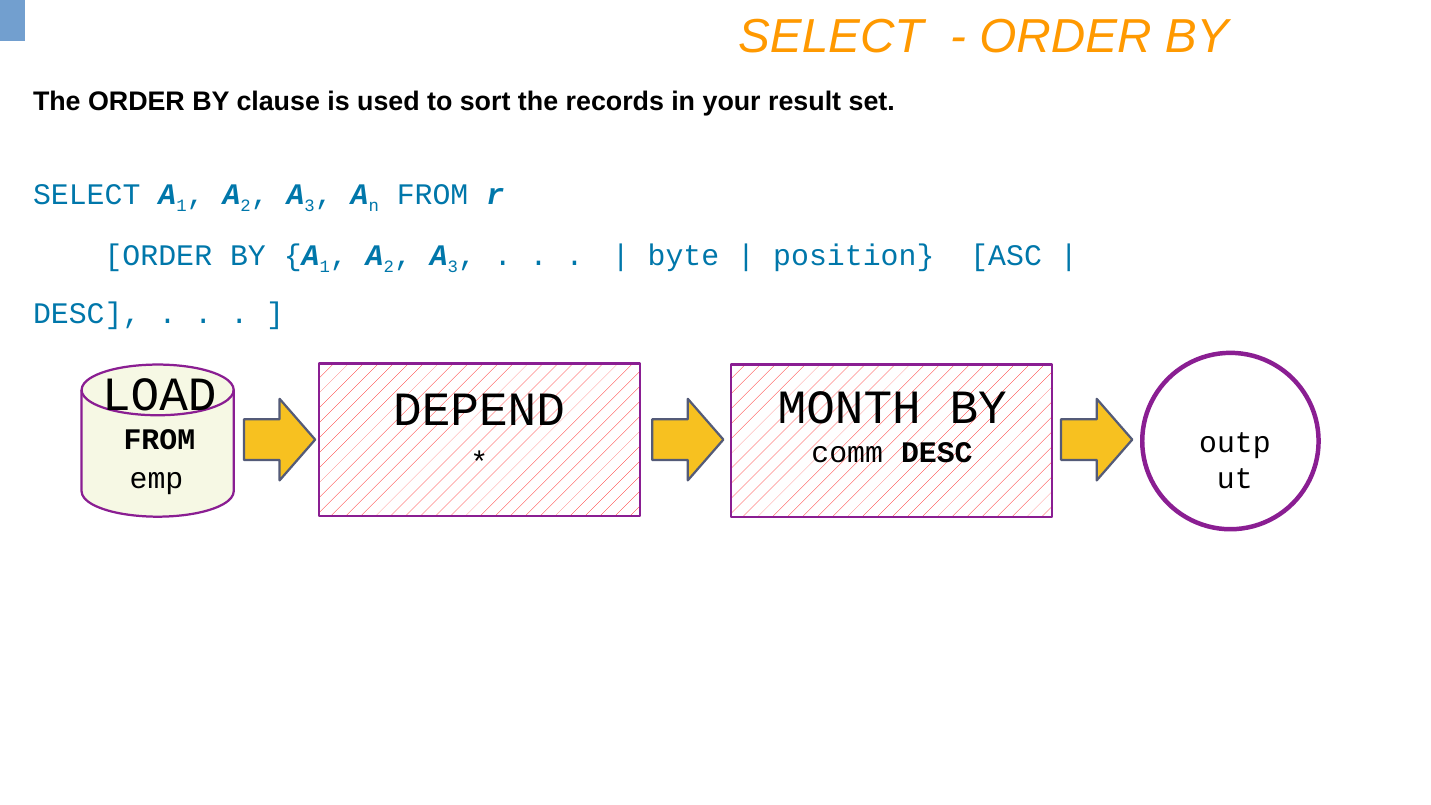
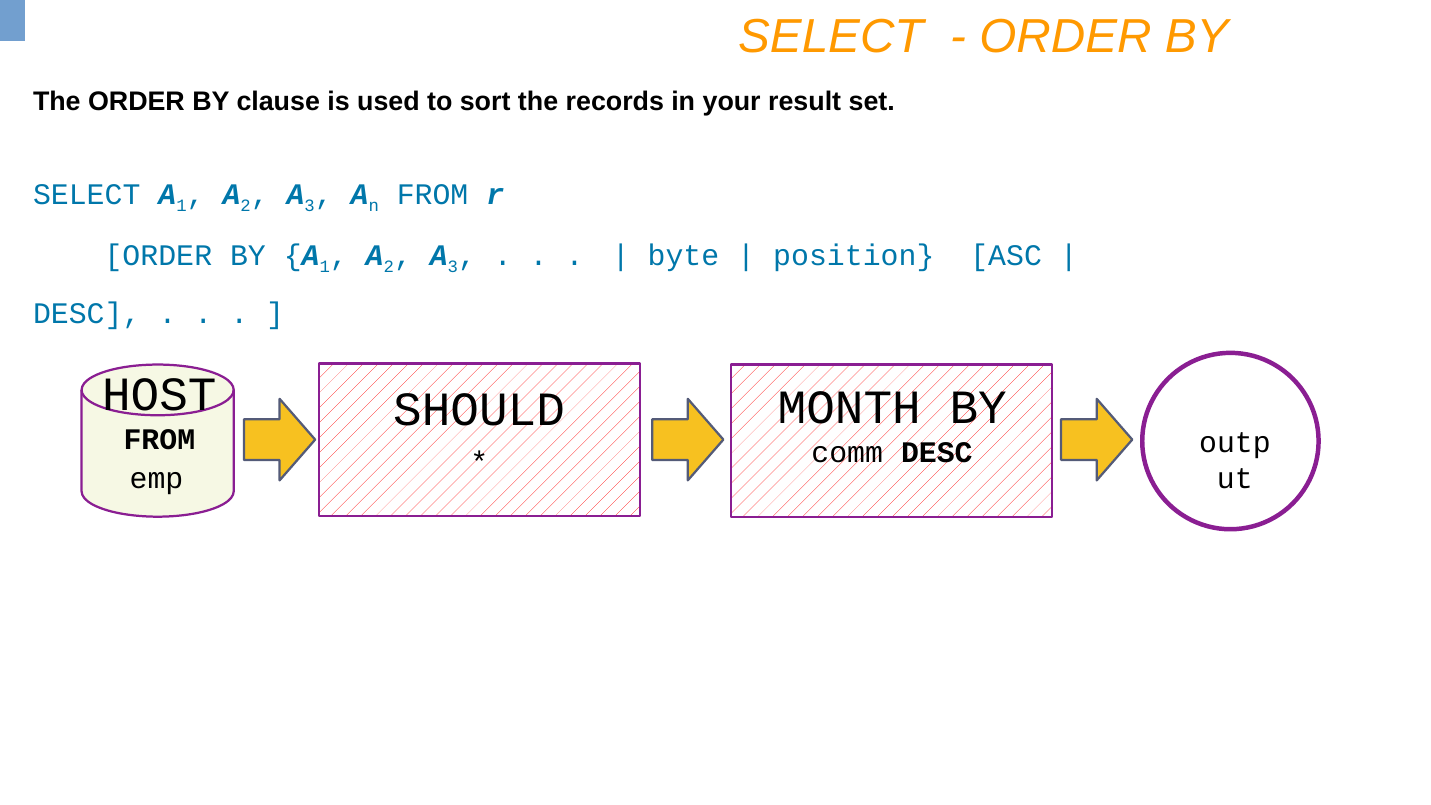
LOAD: LOAD -> HOST
DEPEND: DEPEND -> SHOULD
